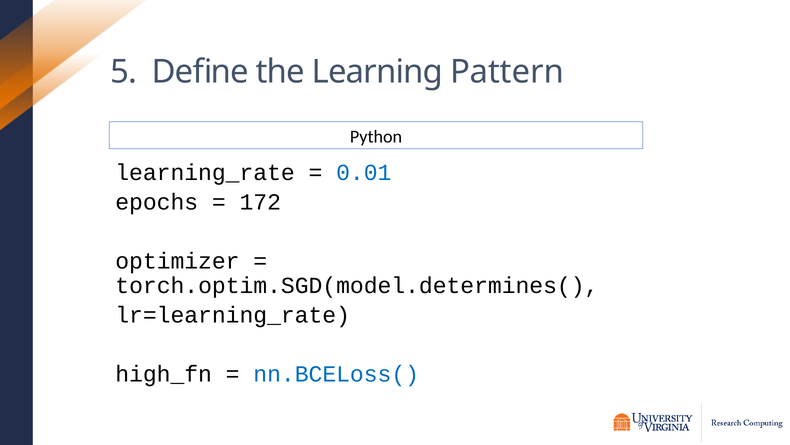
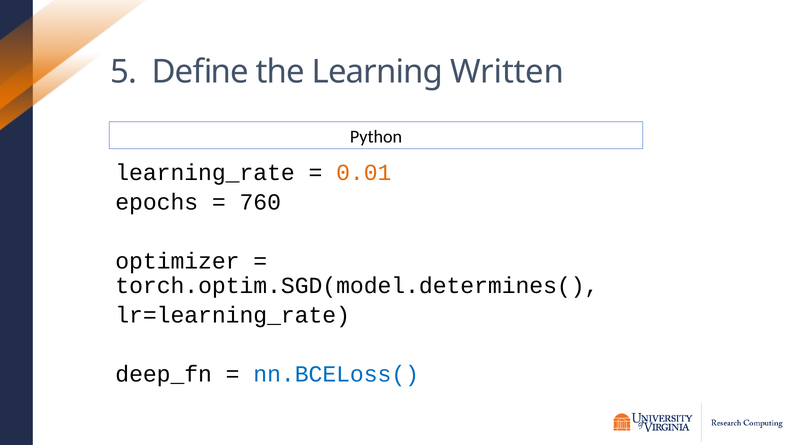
Pattern: Pattern -> Written
0.01 colour: blue -> orange
172: 172 -> 760
high_fn: high_fn -> deep_fn
